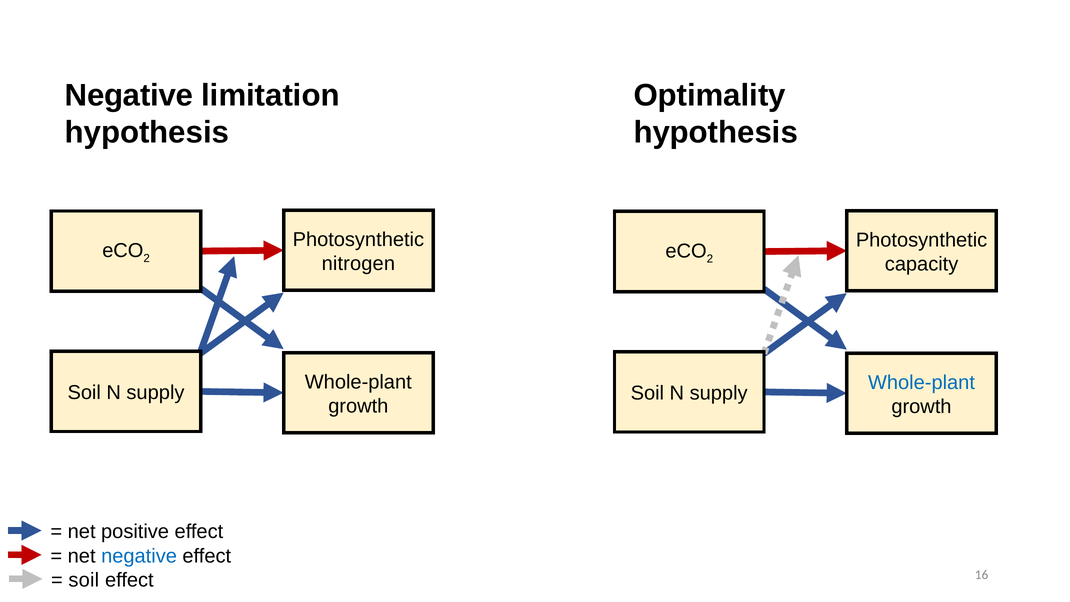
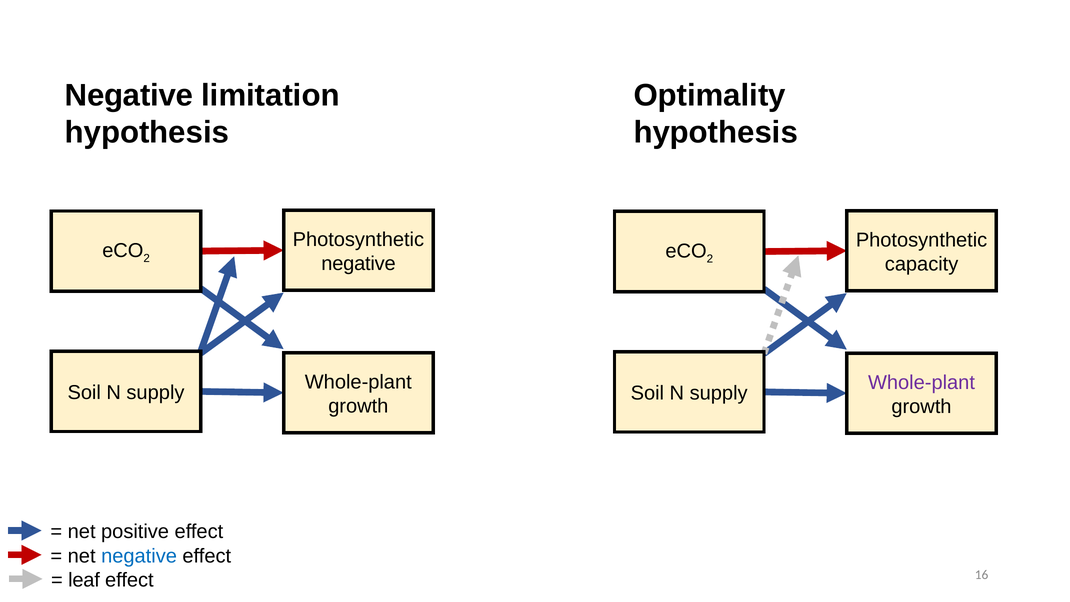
nitrogen at (358, 264): nitrogen -> negative
Whole-plant at (921, 383) colour: blue -> purple
soil at (84, 580): soil -> leaf
